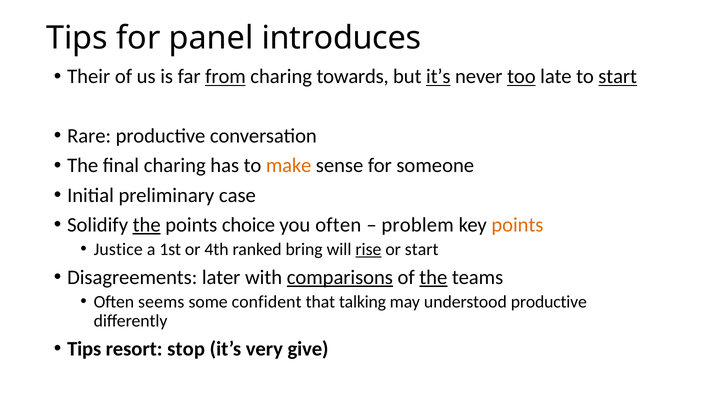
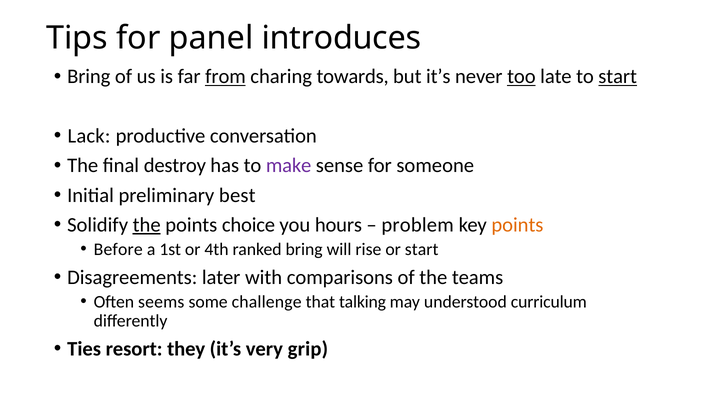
Their at (89, 76): Their -> Bring
it’s at (438, 76) underline: present -> none
Rare: Rare -> Lack
final charing: charing -> destroy
make colour: orange -> purple
case: case -> best
you often: often -> hours
Justice: Justice -> Before
rise underline: present -> none
comparisons underline: present -> none
the at (433, 277) underline: present -> none
confident: confident -> challenge
understood productive: productive -> curriculum
Tips at (84, 349): Tips -> Ties
stop: stop -> they
give: give -> grip
